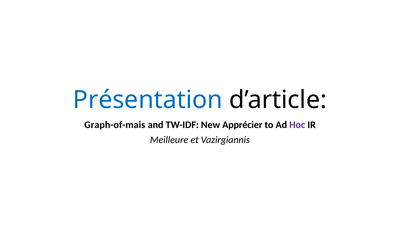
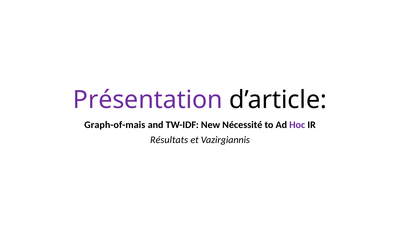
Présentation colour: blue -> purple
Apprécier: Apprécier -> Nécessité
Meilleure: Meilleure -> Résultats
